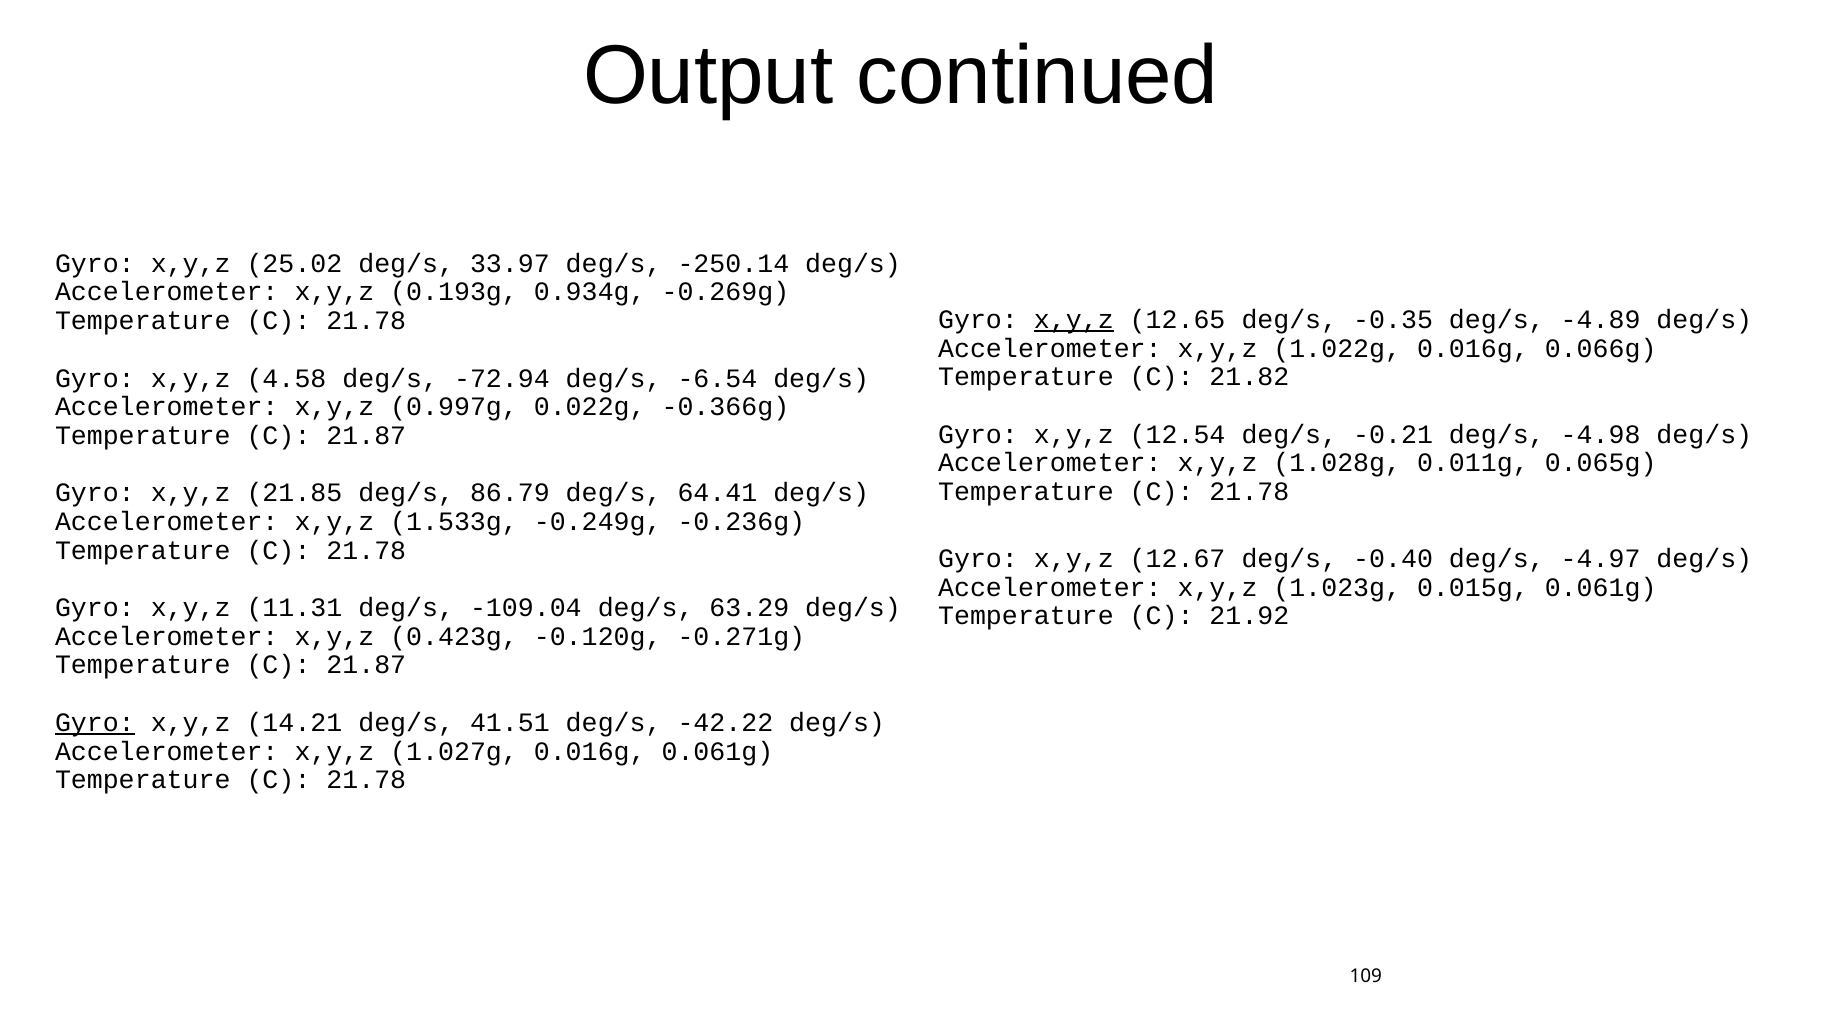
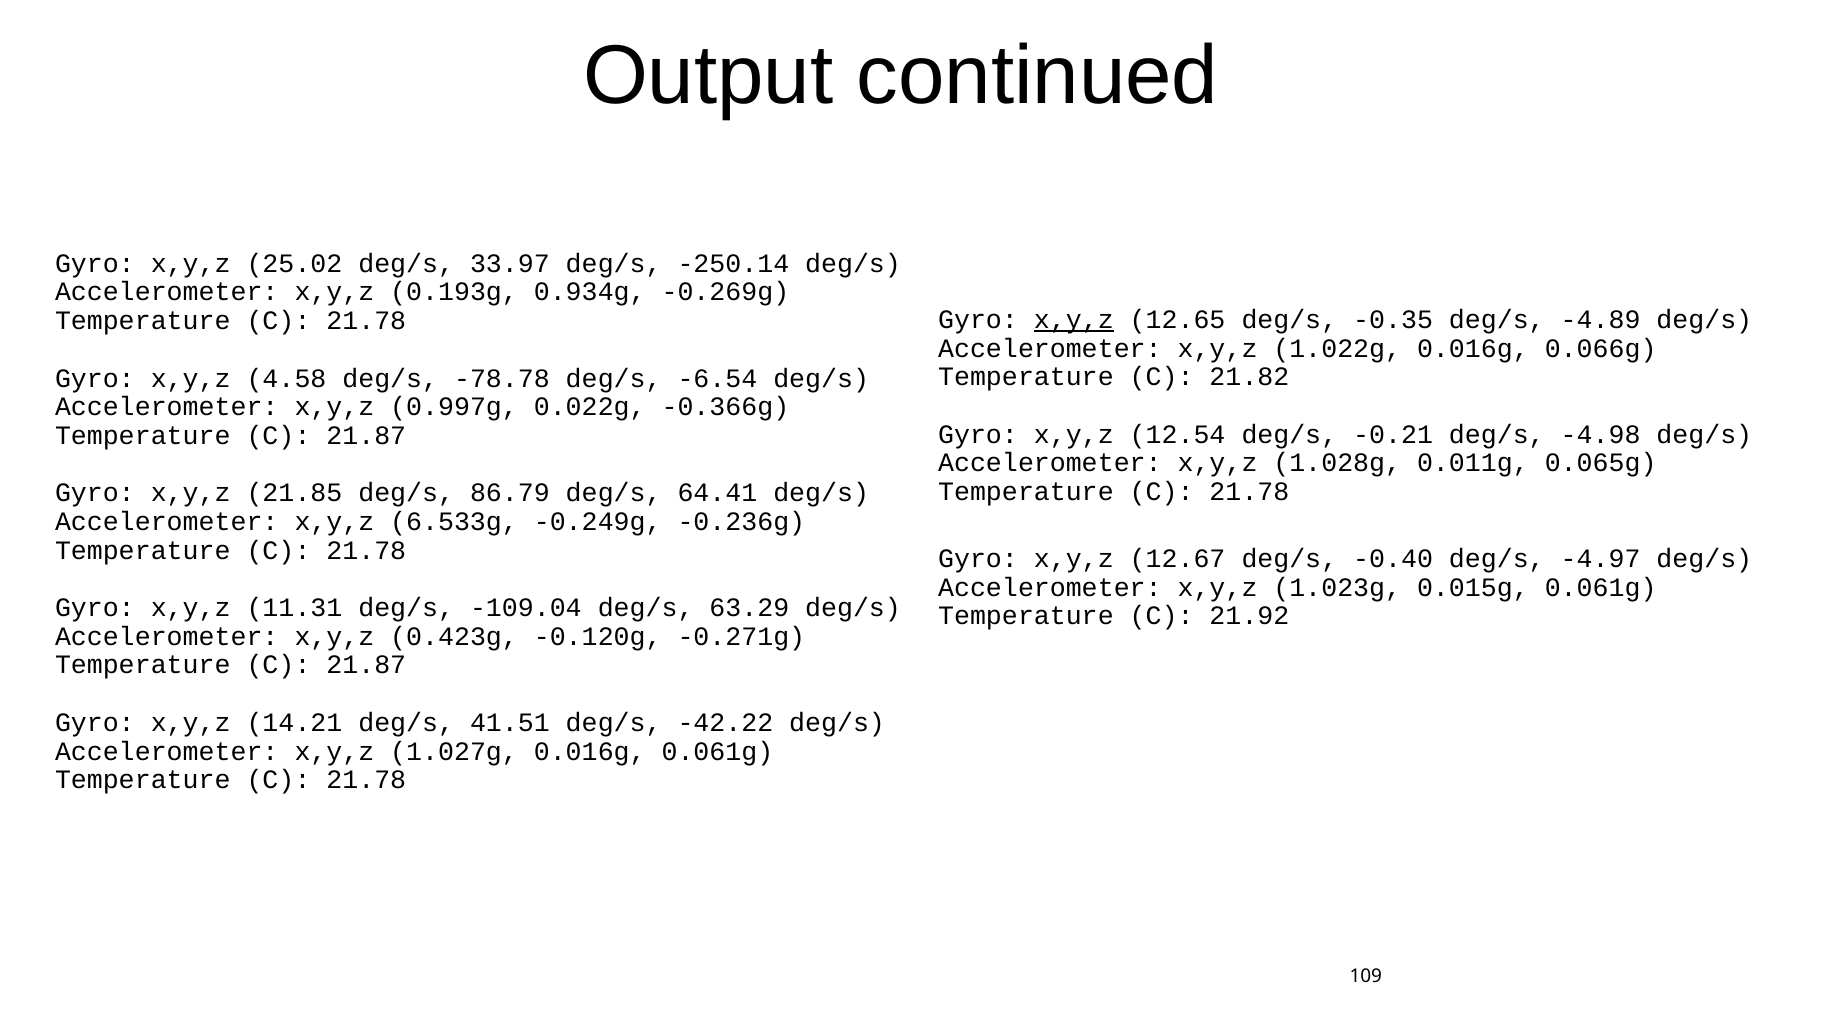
-72.94: -72.94 -> -78.78
1.533g: 1.533g -> 6.533g
Gyro at (95, 723) underline: present -> none
